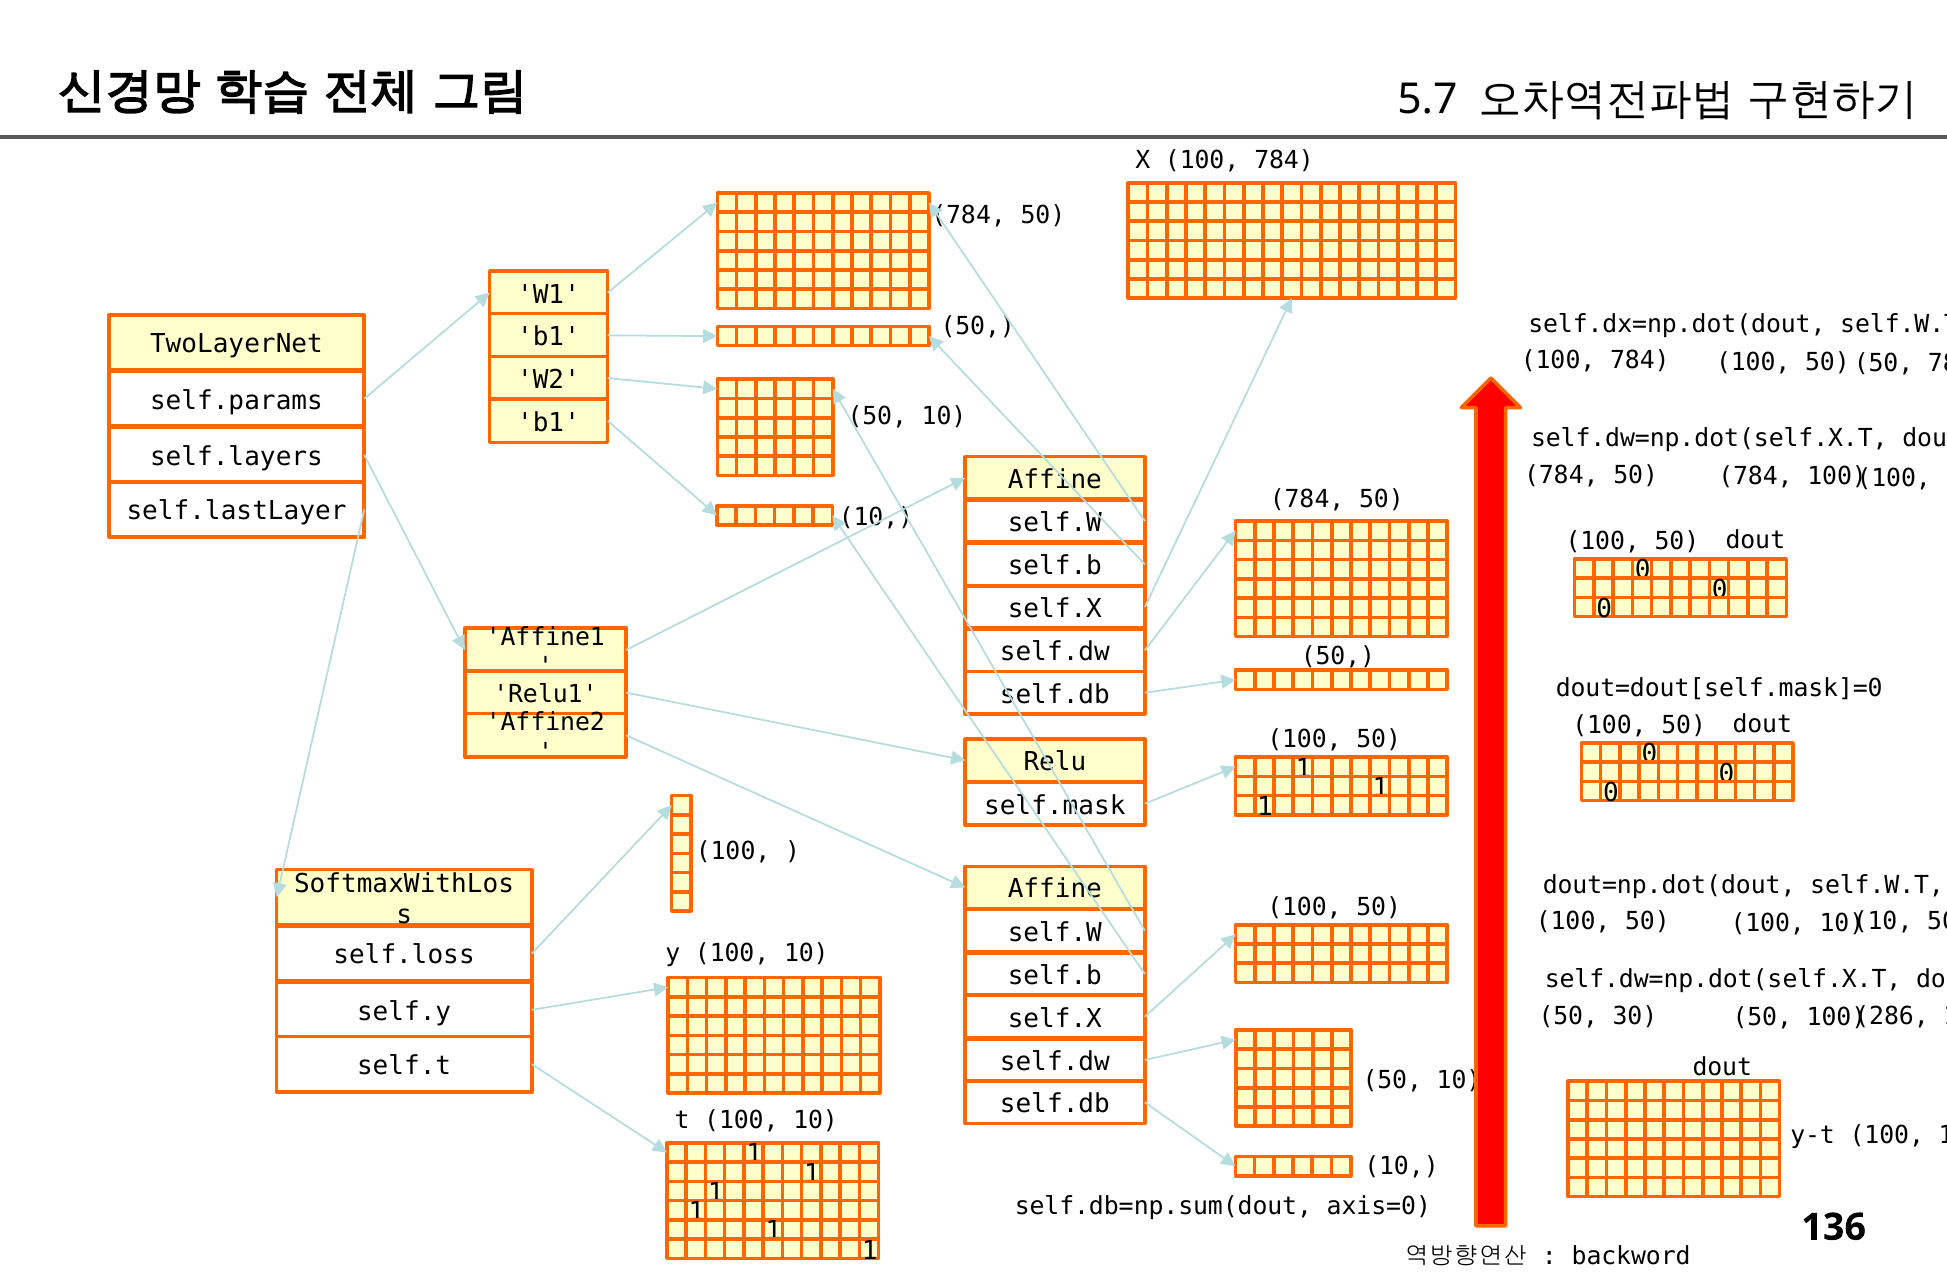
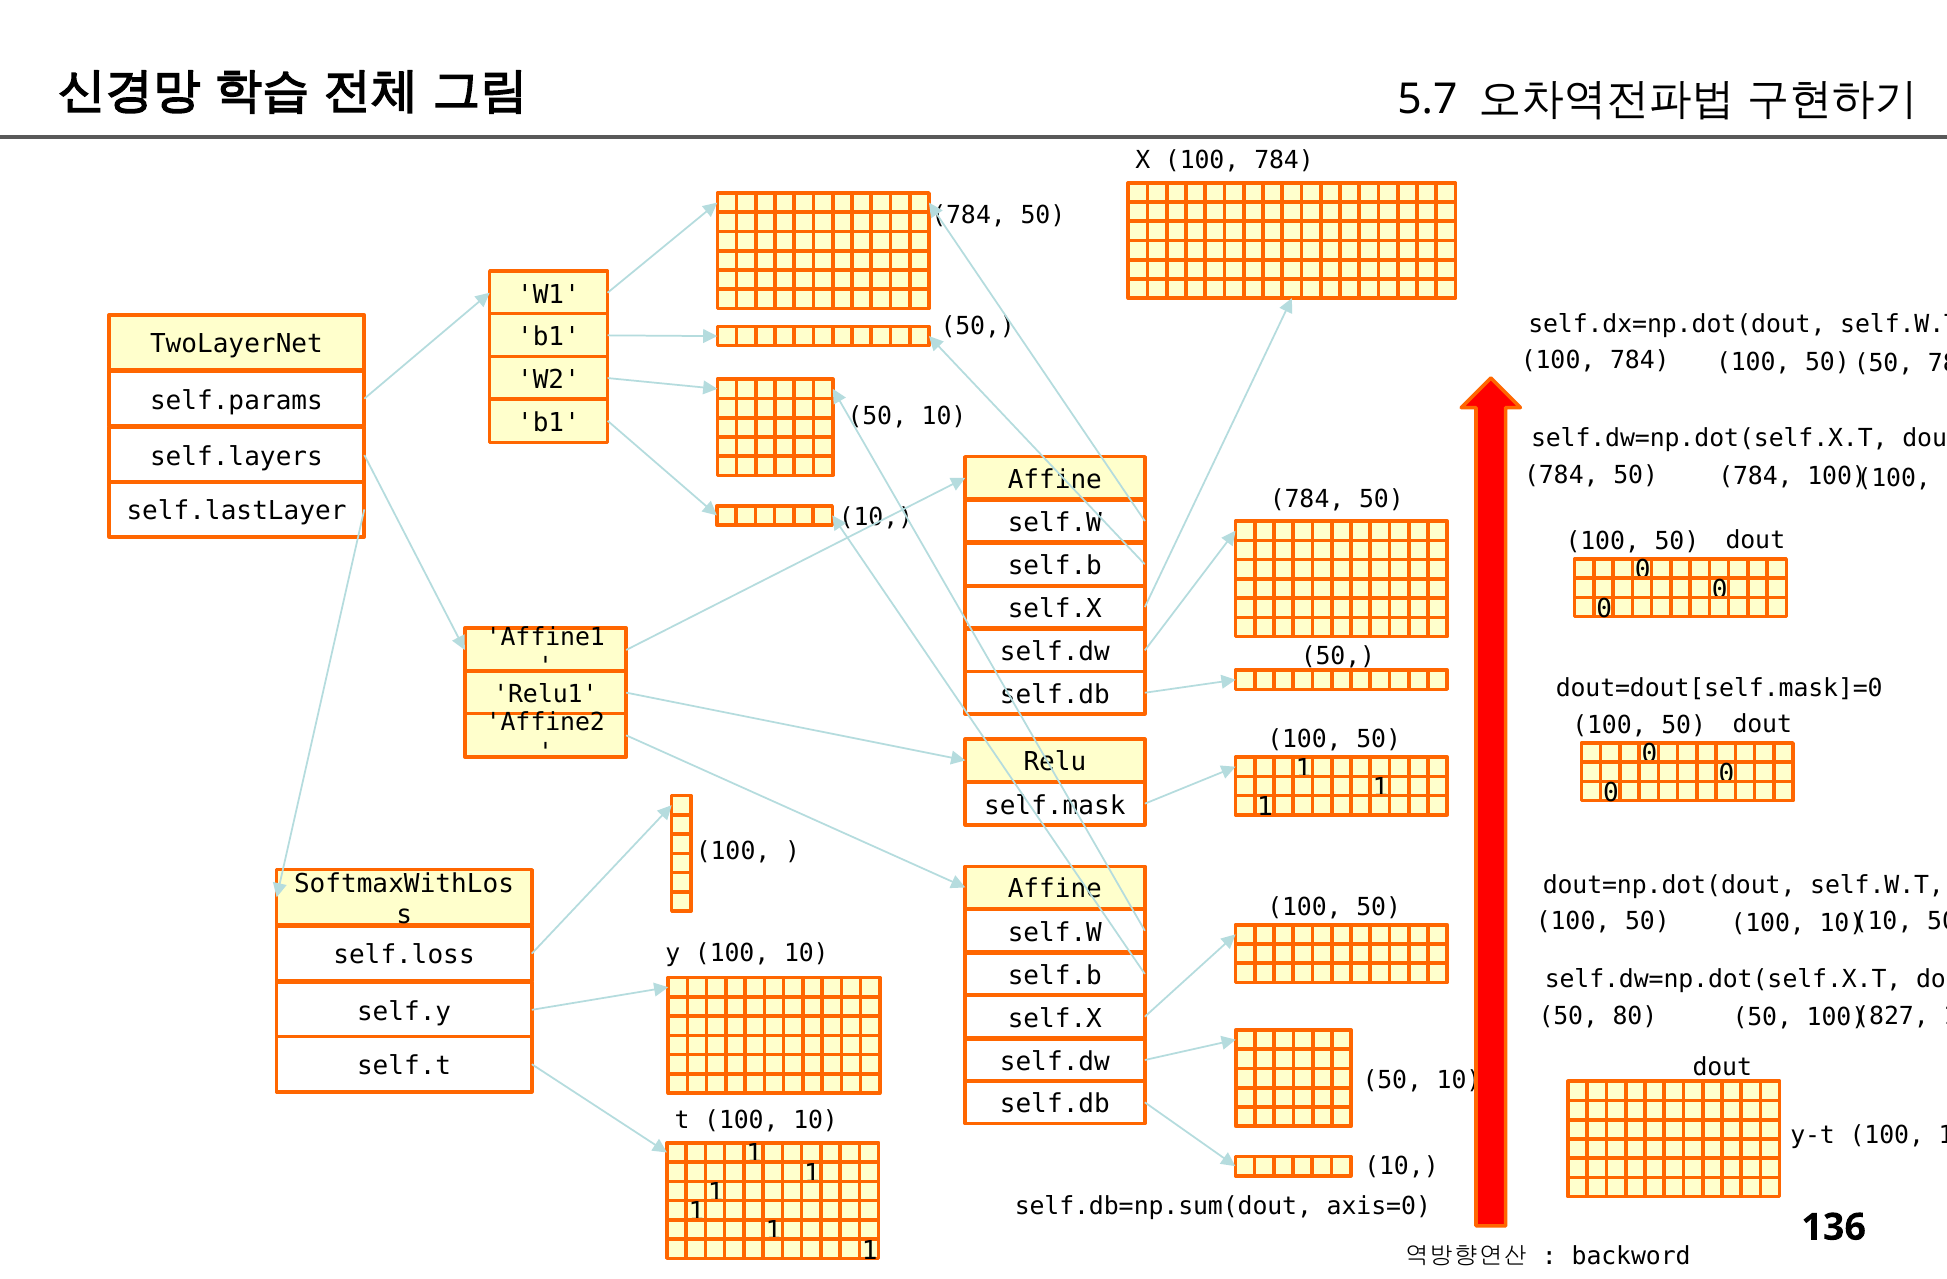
30: 30 -> 80
286: 286 -> 827
